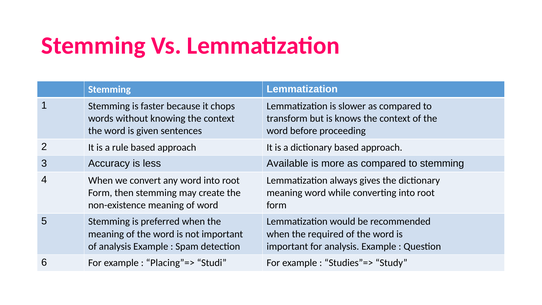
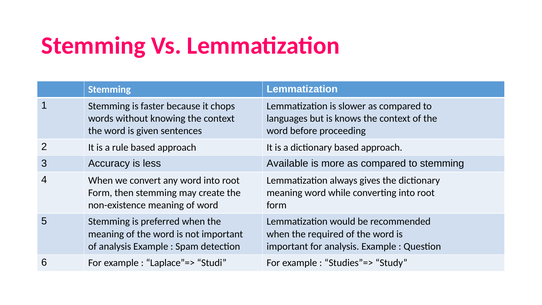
transform: transform -> languages
Placing”=>: Placing”=> -> Laplace”=>
